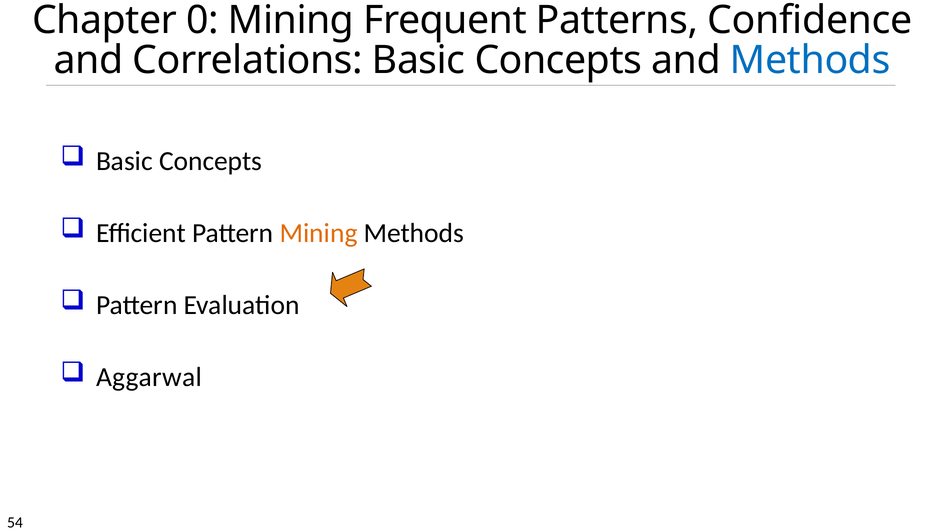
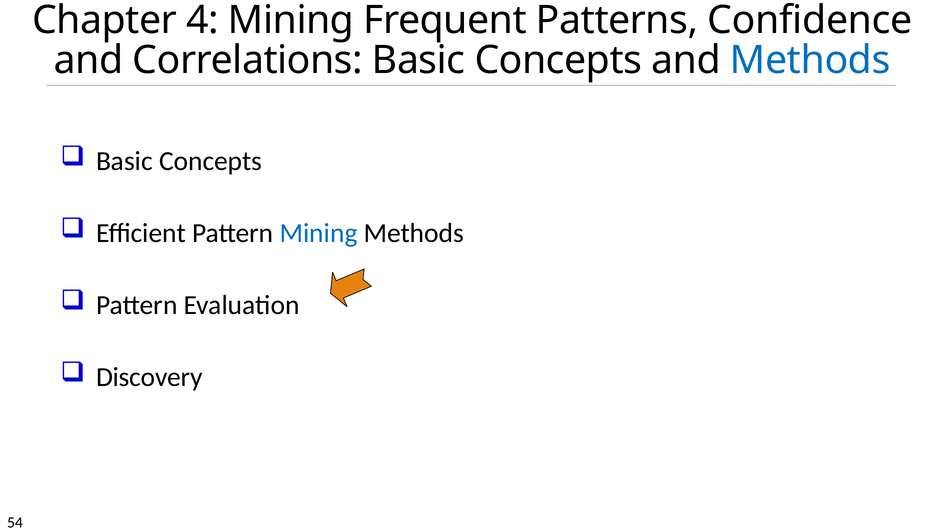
0: 0 -> 4
Mining at (319, 233) colour: orange -> blue
Aggarwal: Aggarwal -> Discovery
